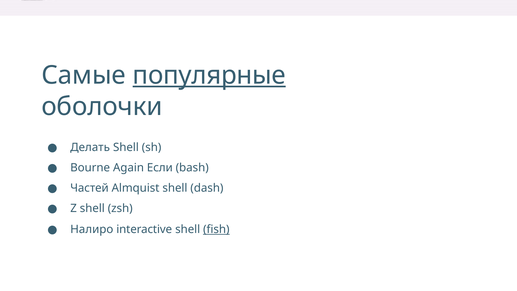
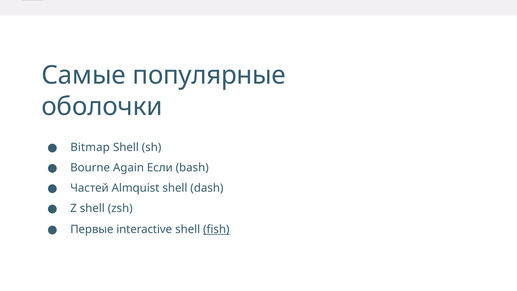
популярные underline: present -> none
Делать: Делать -> Bitmap
Налиро: Налиро -> Первые
